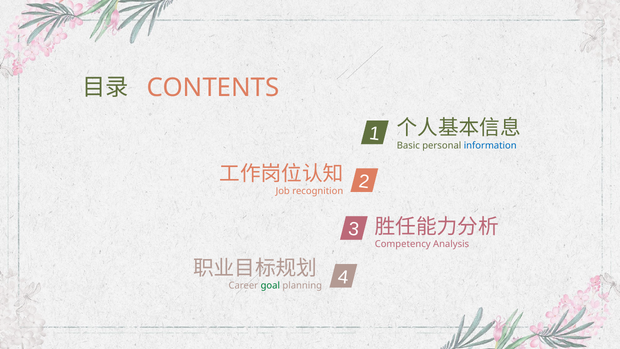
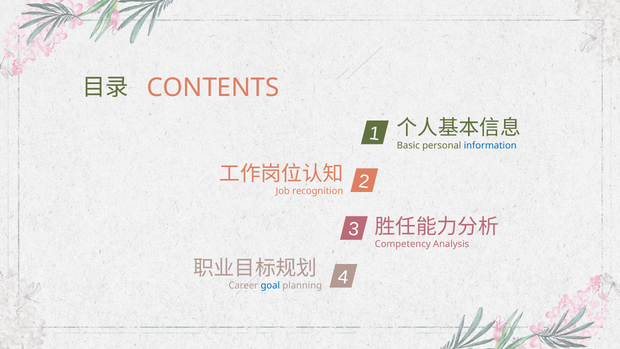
goal colour: green -> blue
